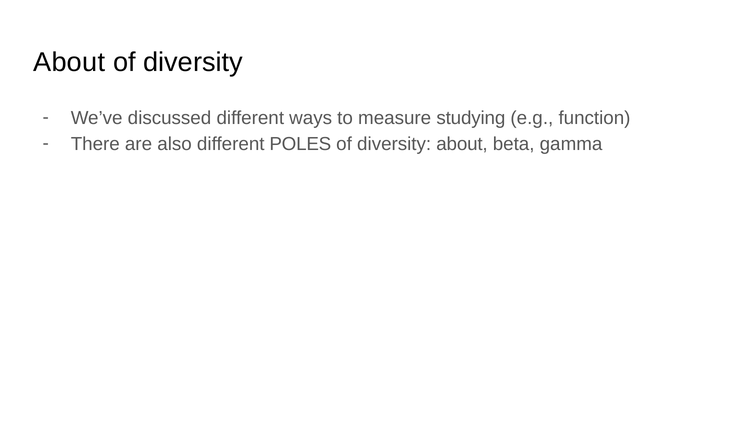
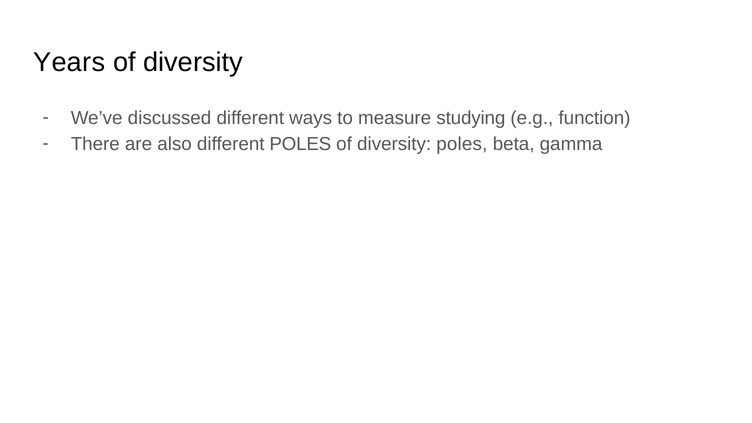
About at (69, 62): About -> Years
diversity about: about -> poles
